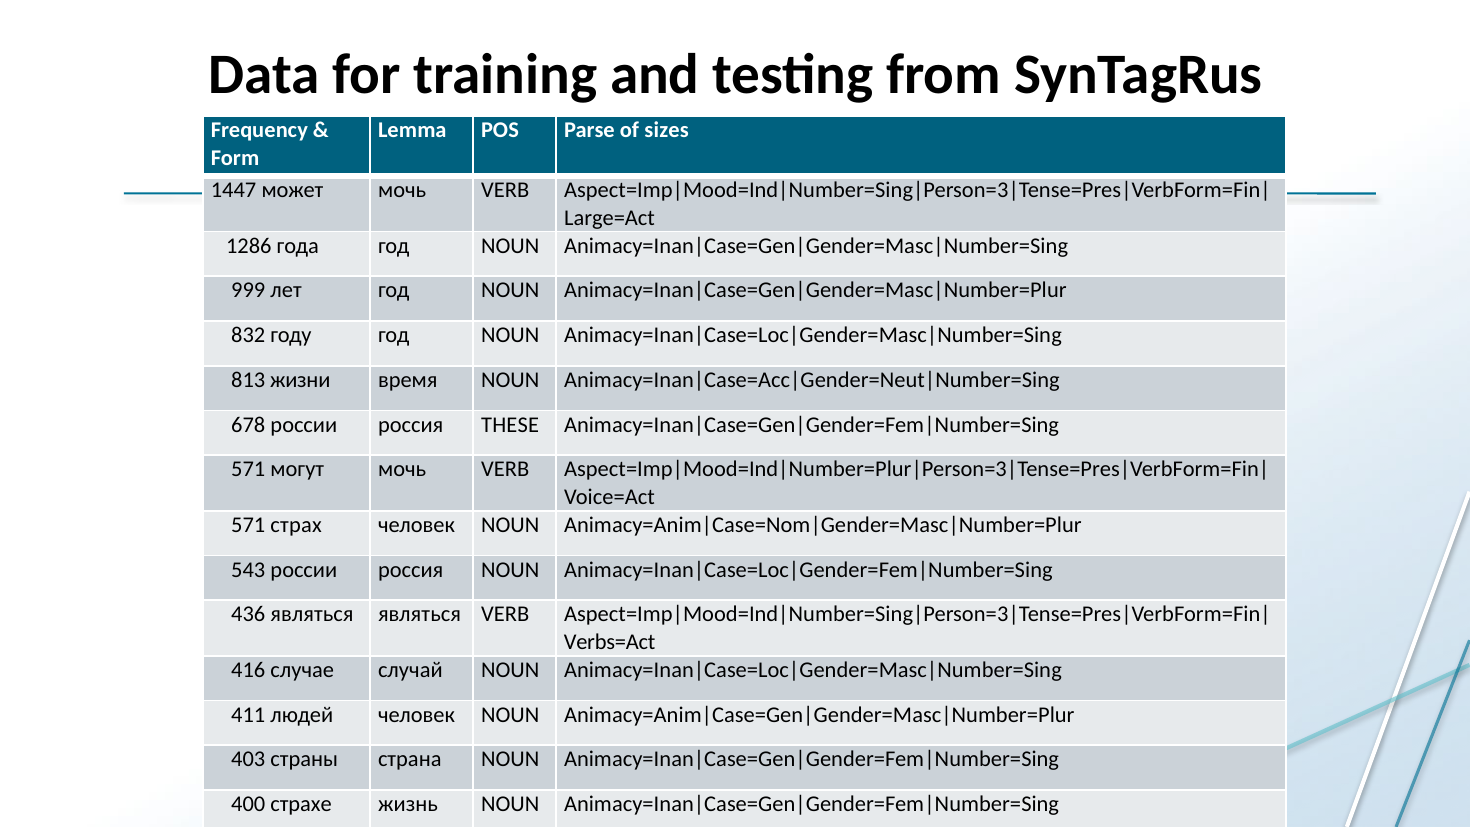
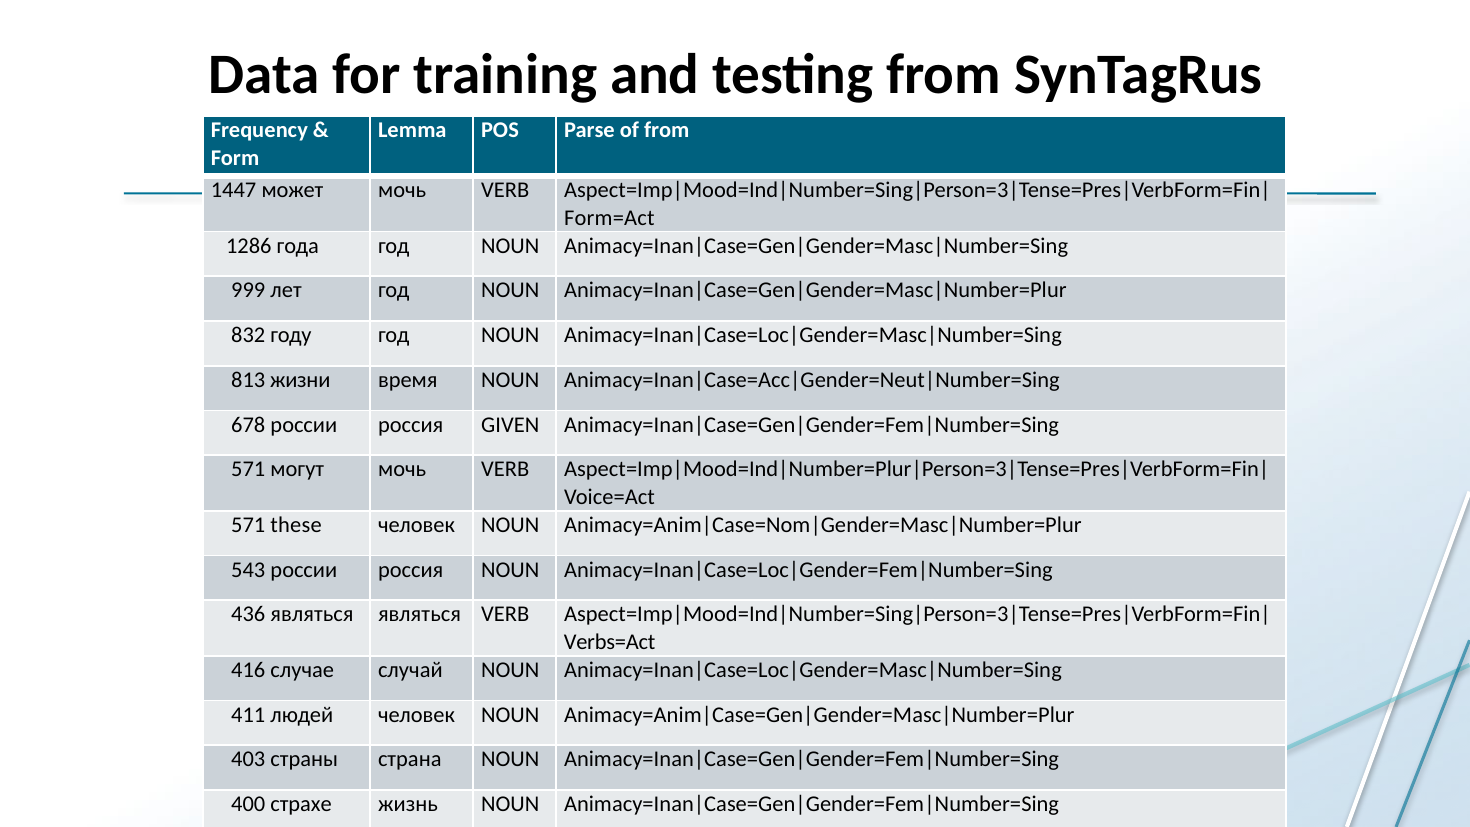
of sizes: sizes -> from
Large=Act: Large=Act -> Form=Act
THESE: THESE -> GIVEN
страх: страх -> these
